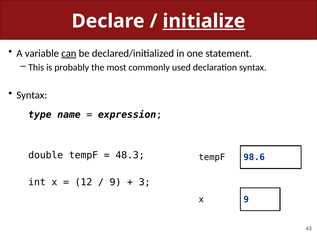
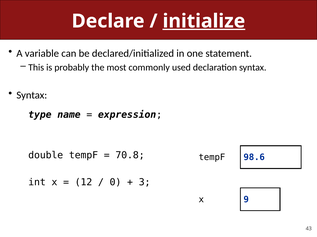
can underline: present -> none
48.3: 48.3 -> 70.8
9 at (115, 183): 9 -> 0
